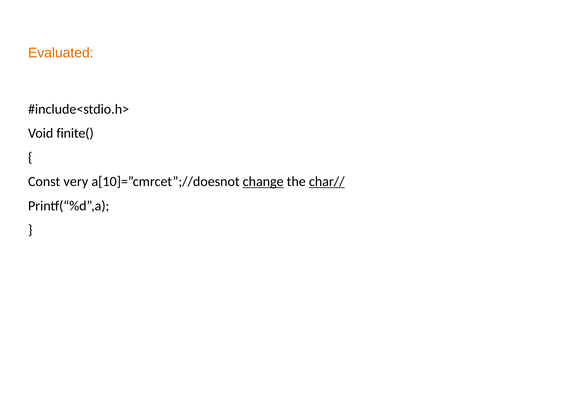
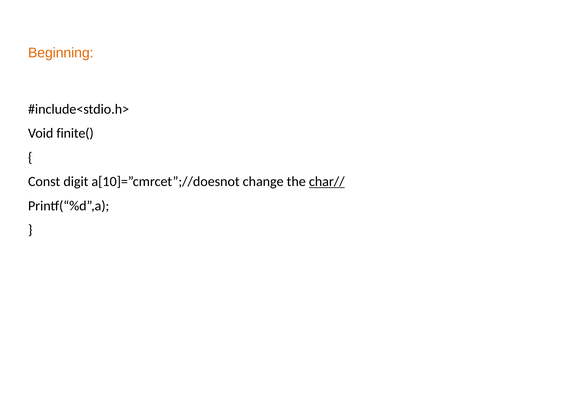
Evaluated: Evaluated -> Beginning
very: very -> digit
change underline: present -> none
